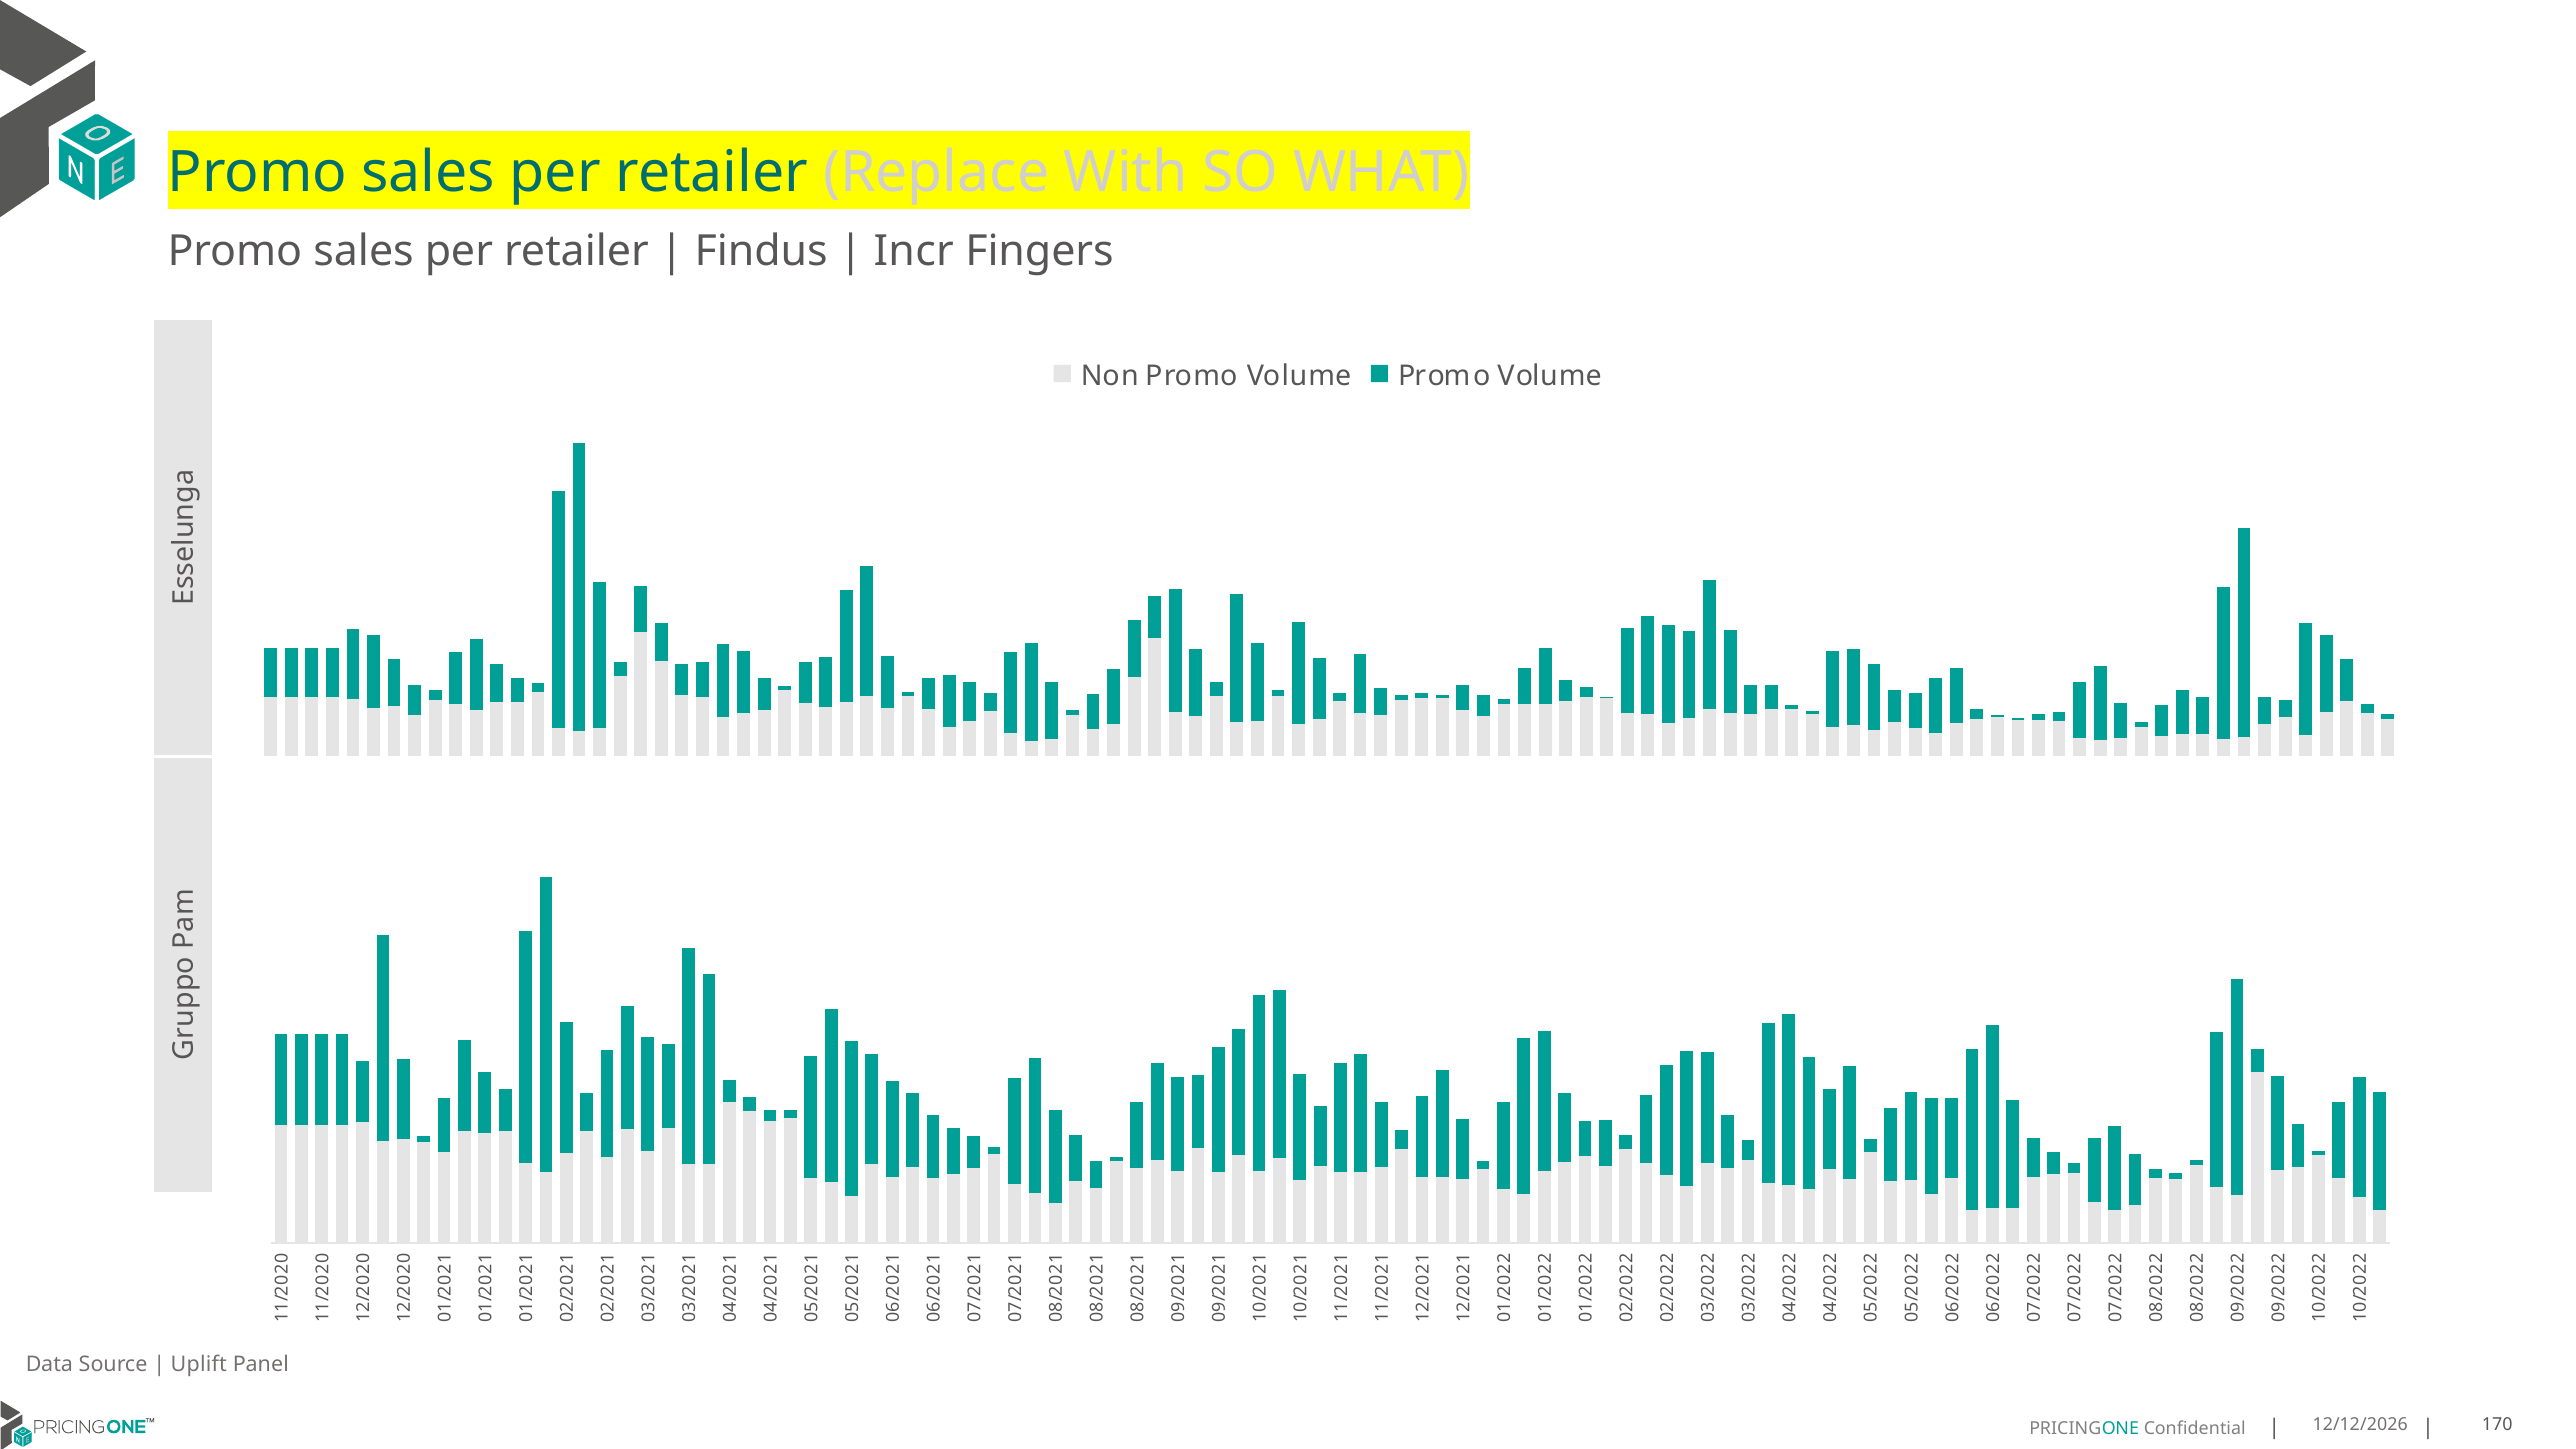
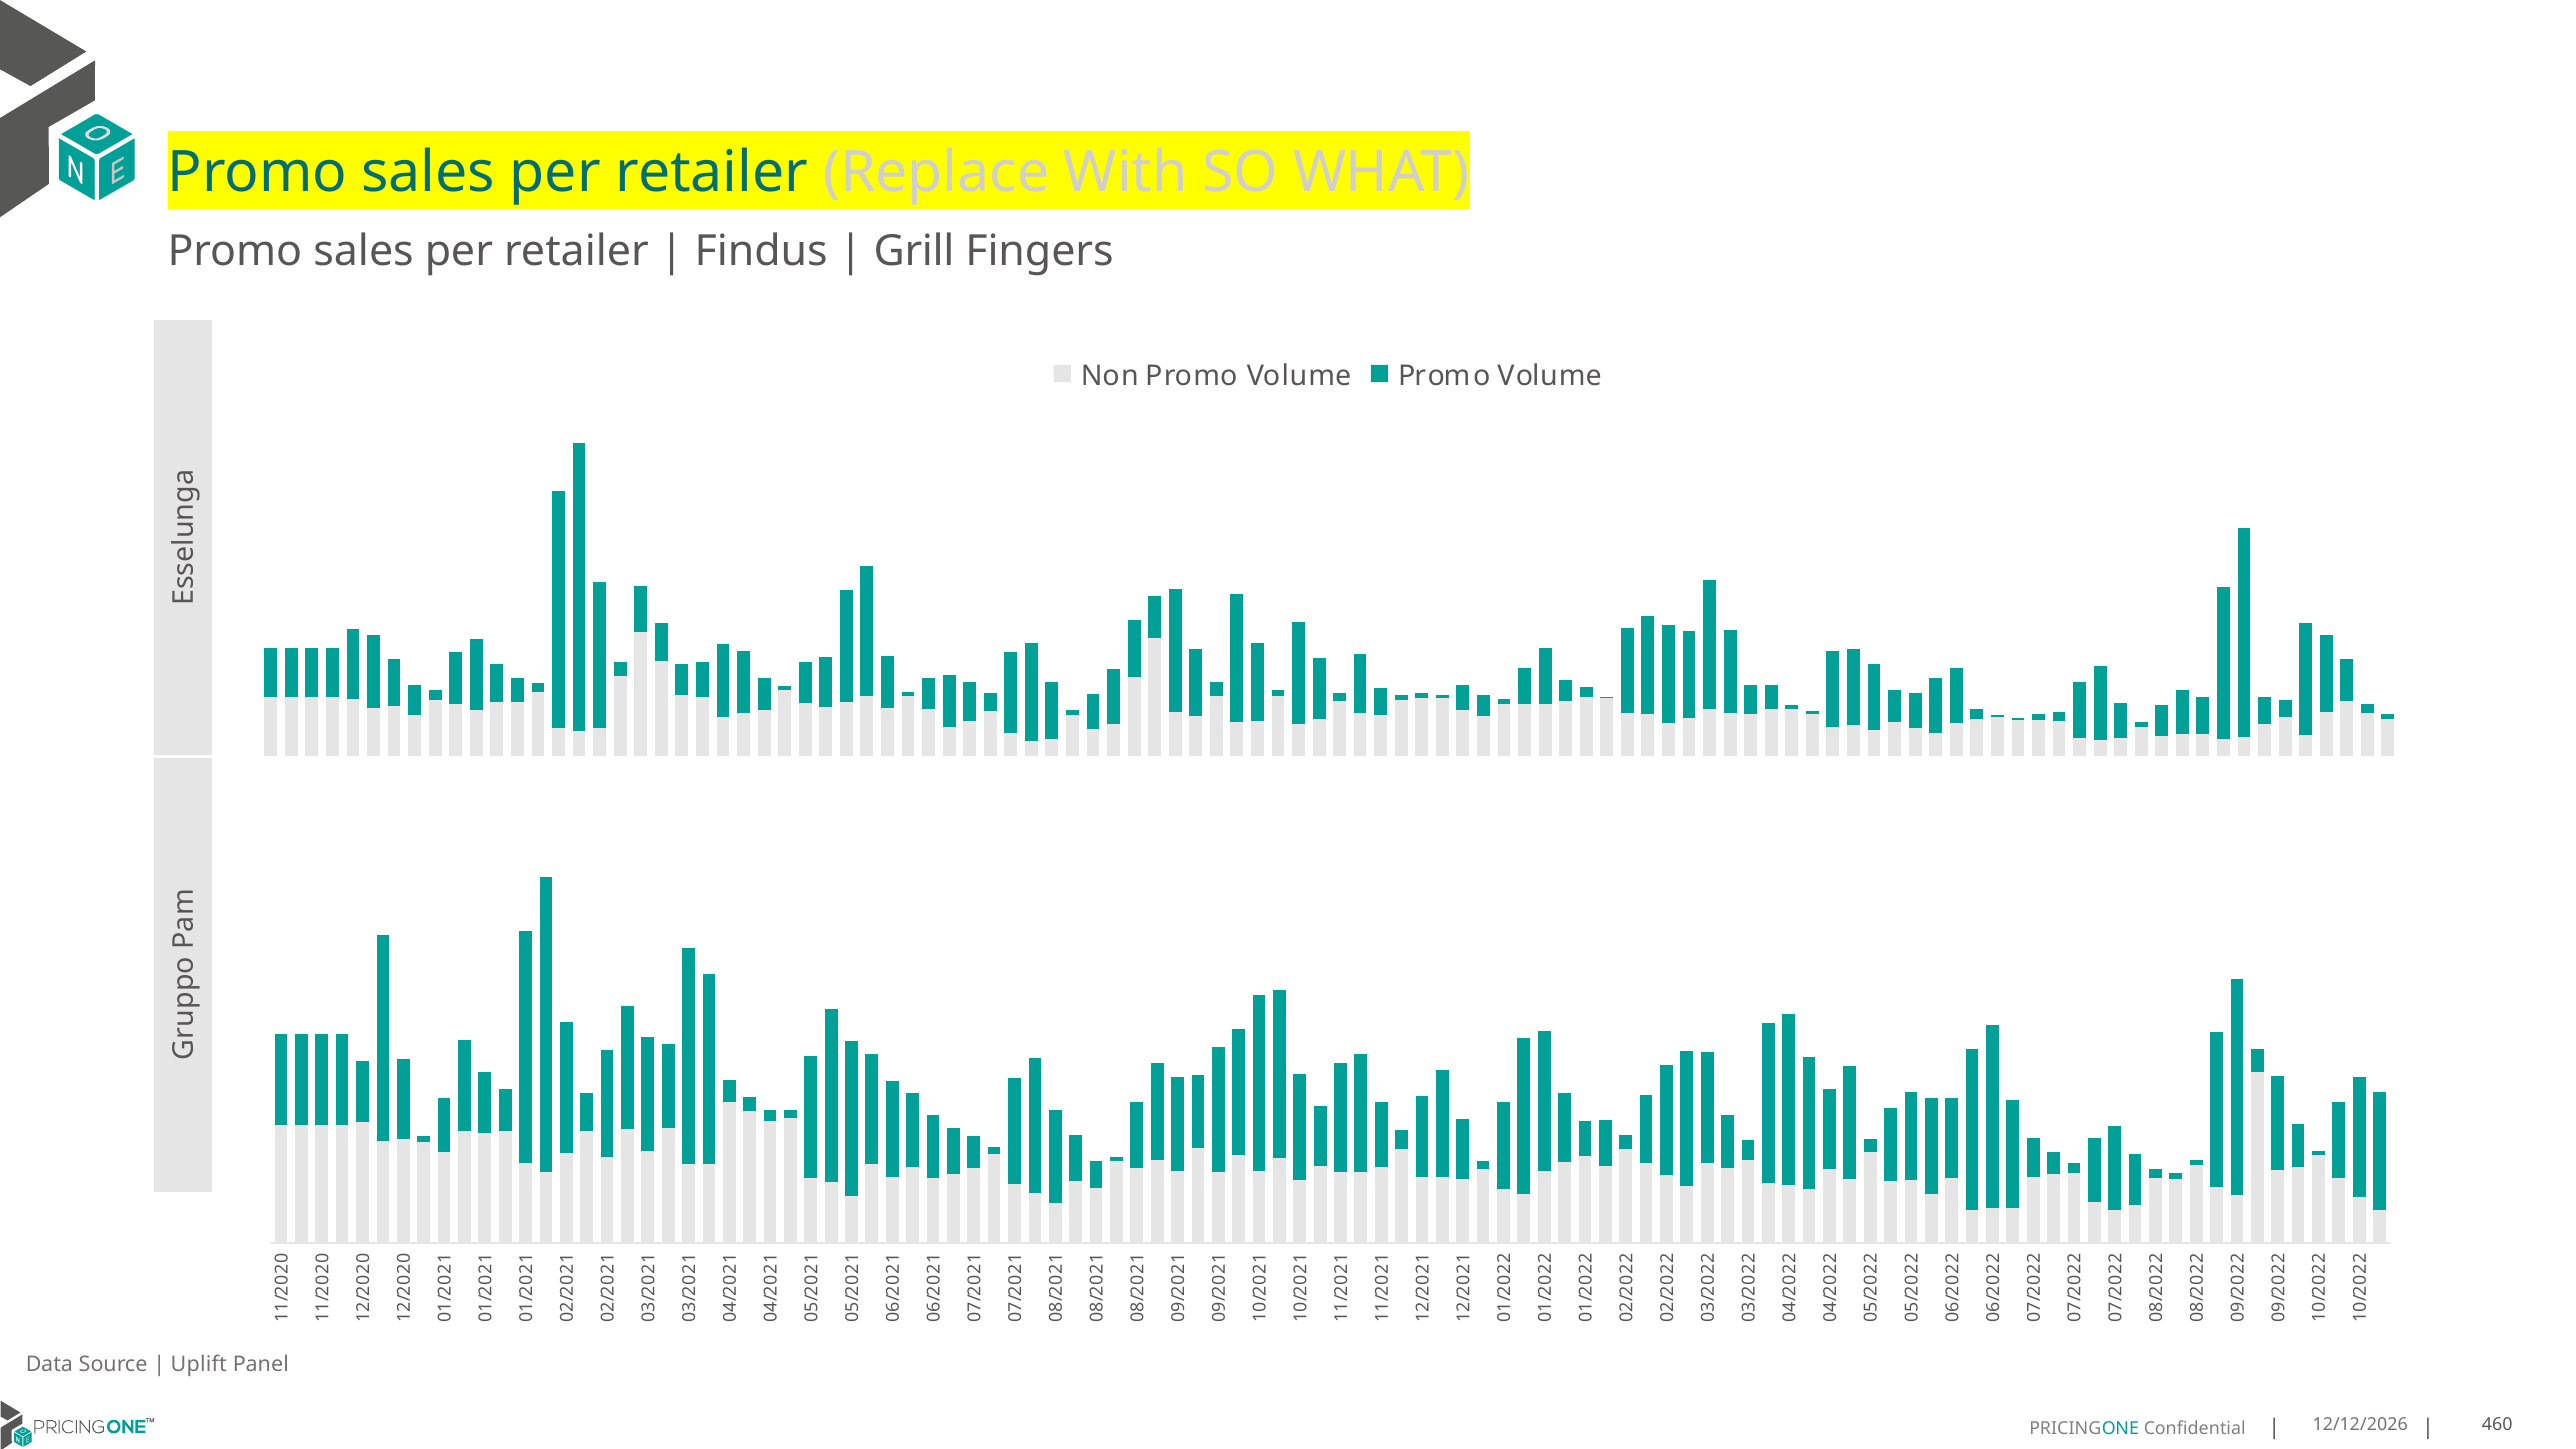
Incr: Incr -> Grill
170: 170 -> 460
